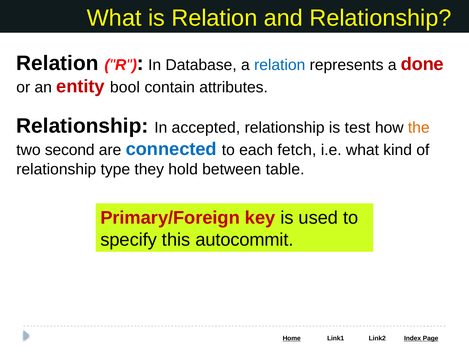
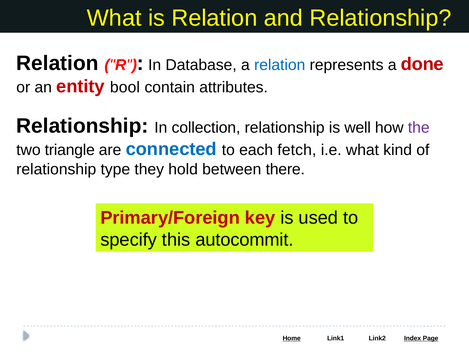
accepted: accepted -> collection
test: test -> well
the colour: orange -> purple
second: second -> triangle
table: table -> there
